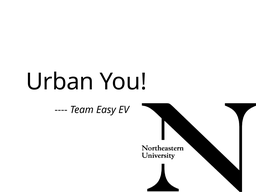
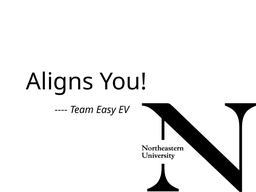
Urban: Urban -> Aligns
